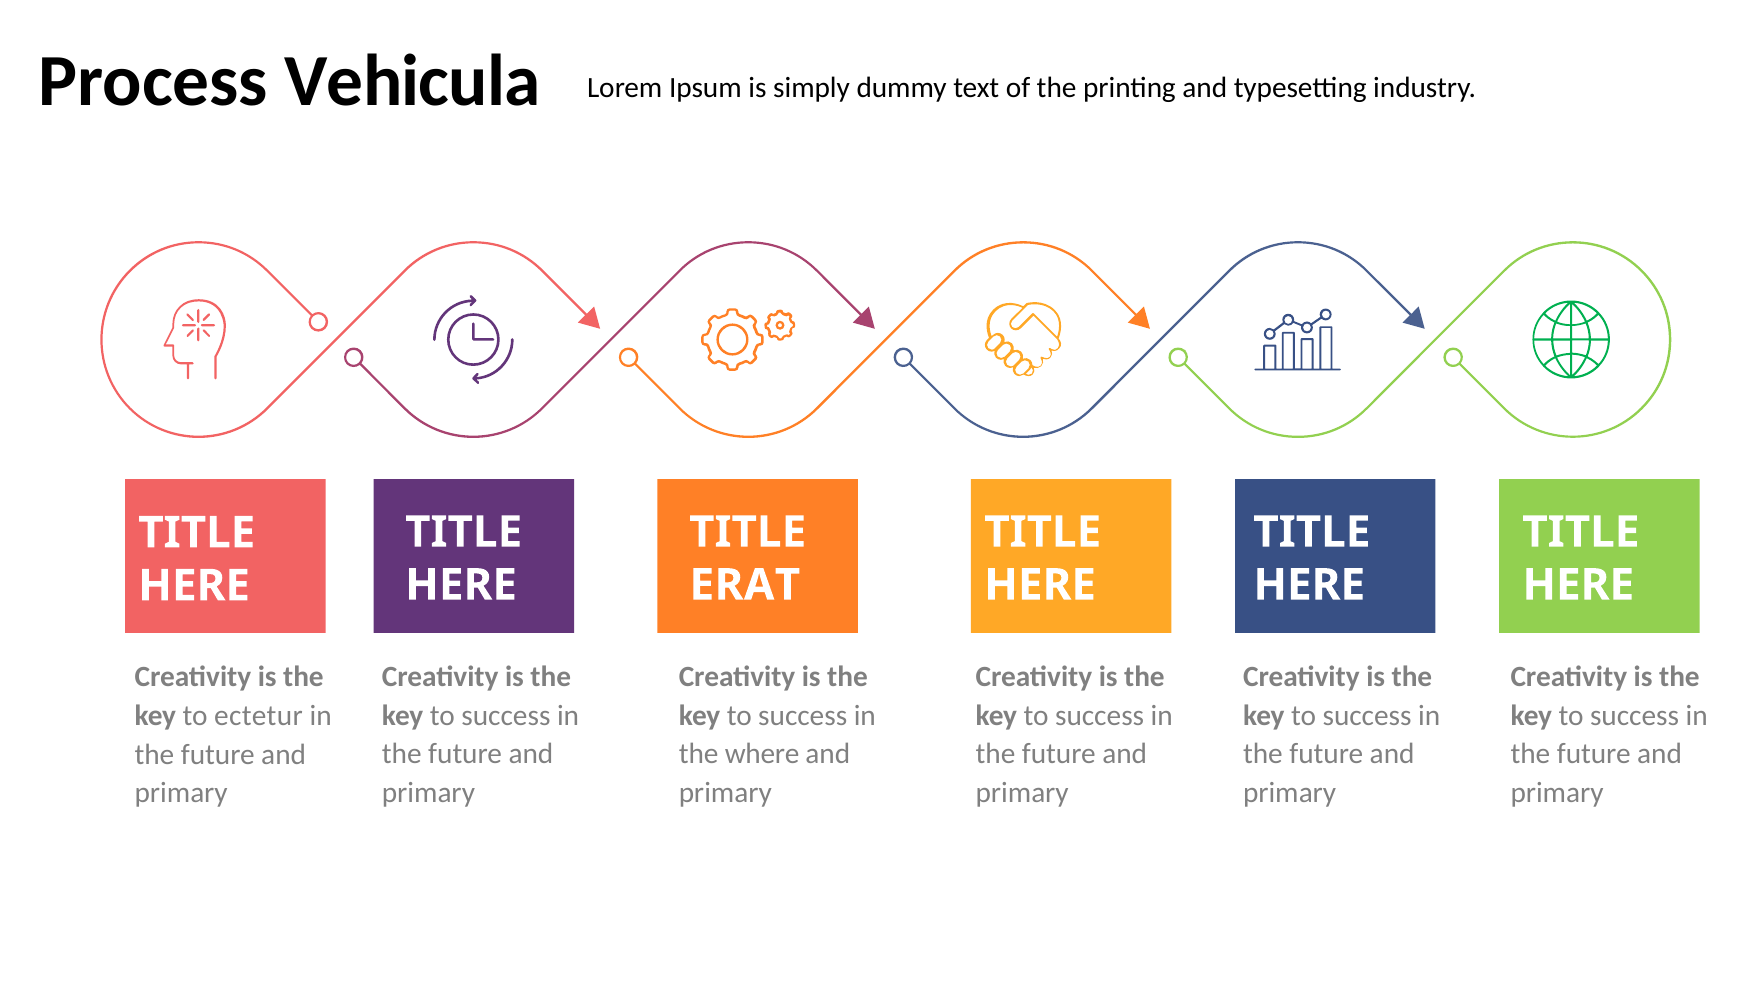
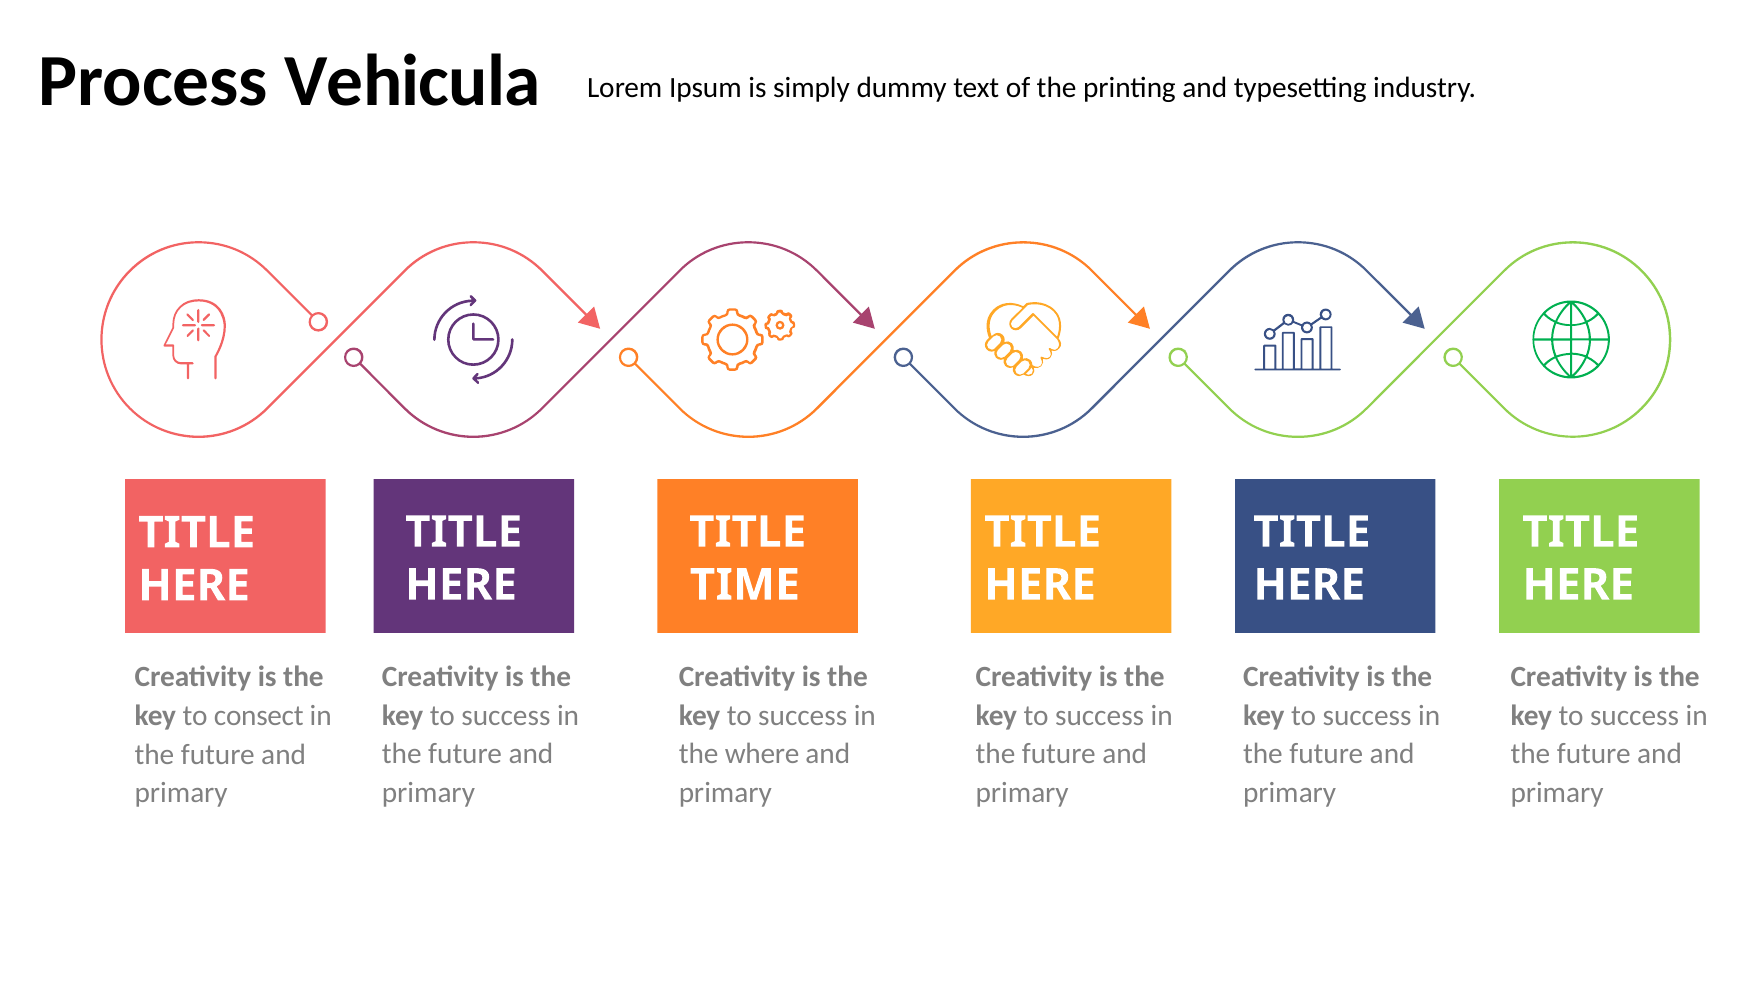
ERAT: ERAT -> TIME
ectetur: ectetur -> consect
